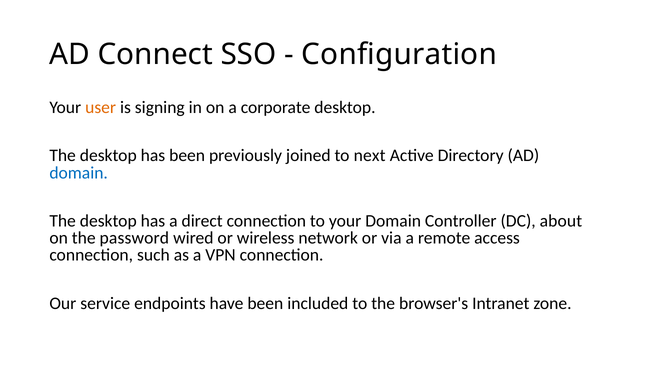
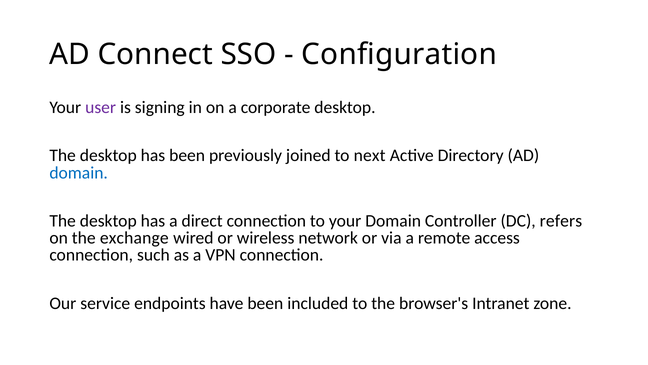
user colour: orange -> purple
about: about -> refers
password: password -> exchange
